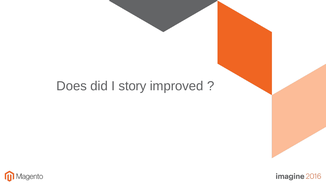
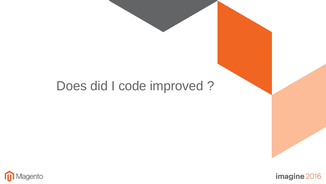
story: story -> code
